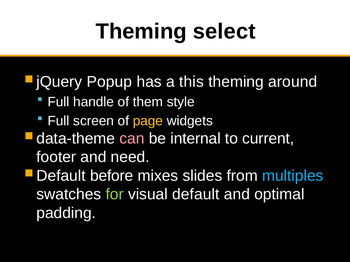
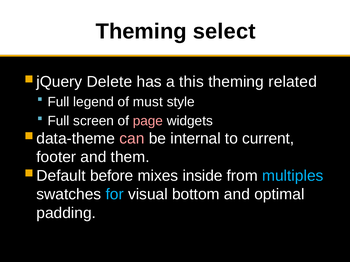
Popup: Popup -> Delete
around: around -> related
handle: handle -> legend
them: them -> must
page colour: yellow -> pink
need: need -> them
slides: slides -> inside
for colour: light green -> light blue
default: default -> bottom
